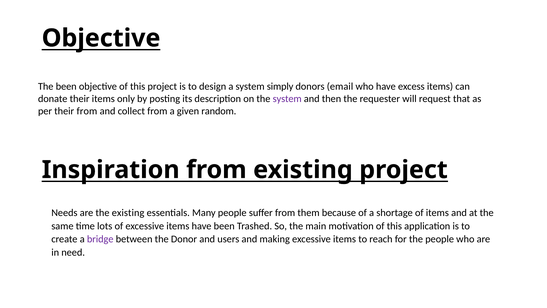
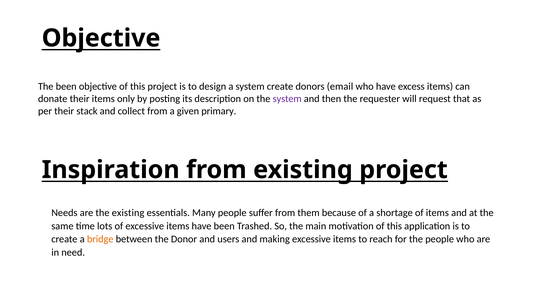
system simply: simply -> create
their from: from -> stack
random: random -> primary
bridge colour: purple -> orange
